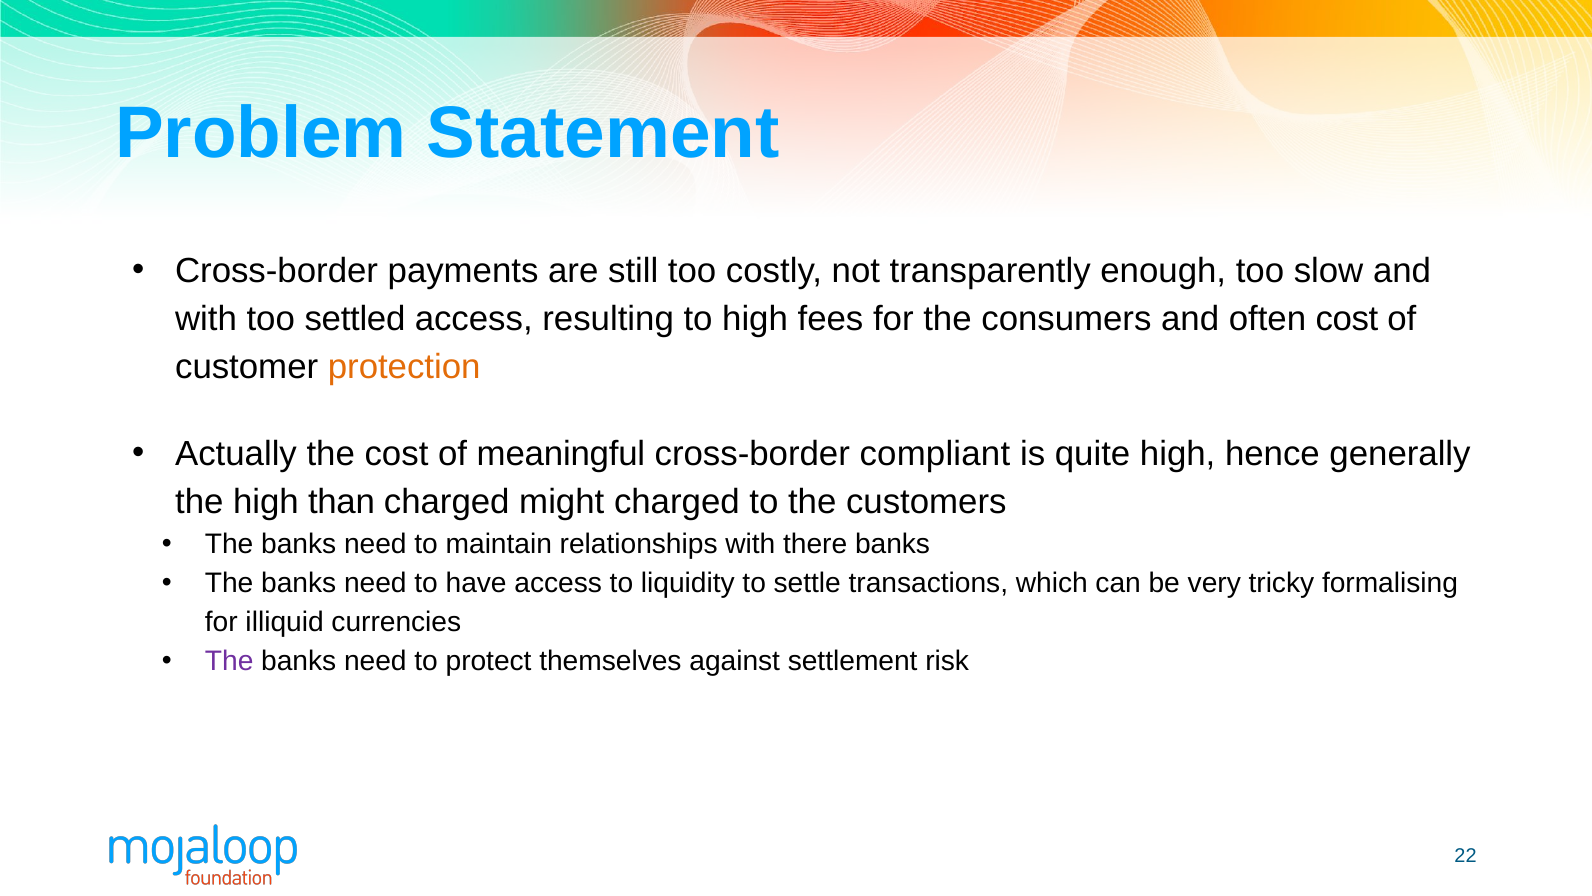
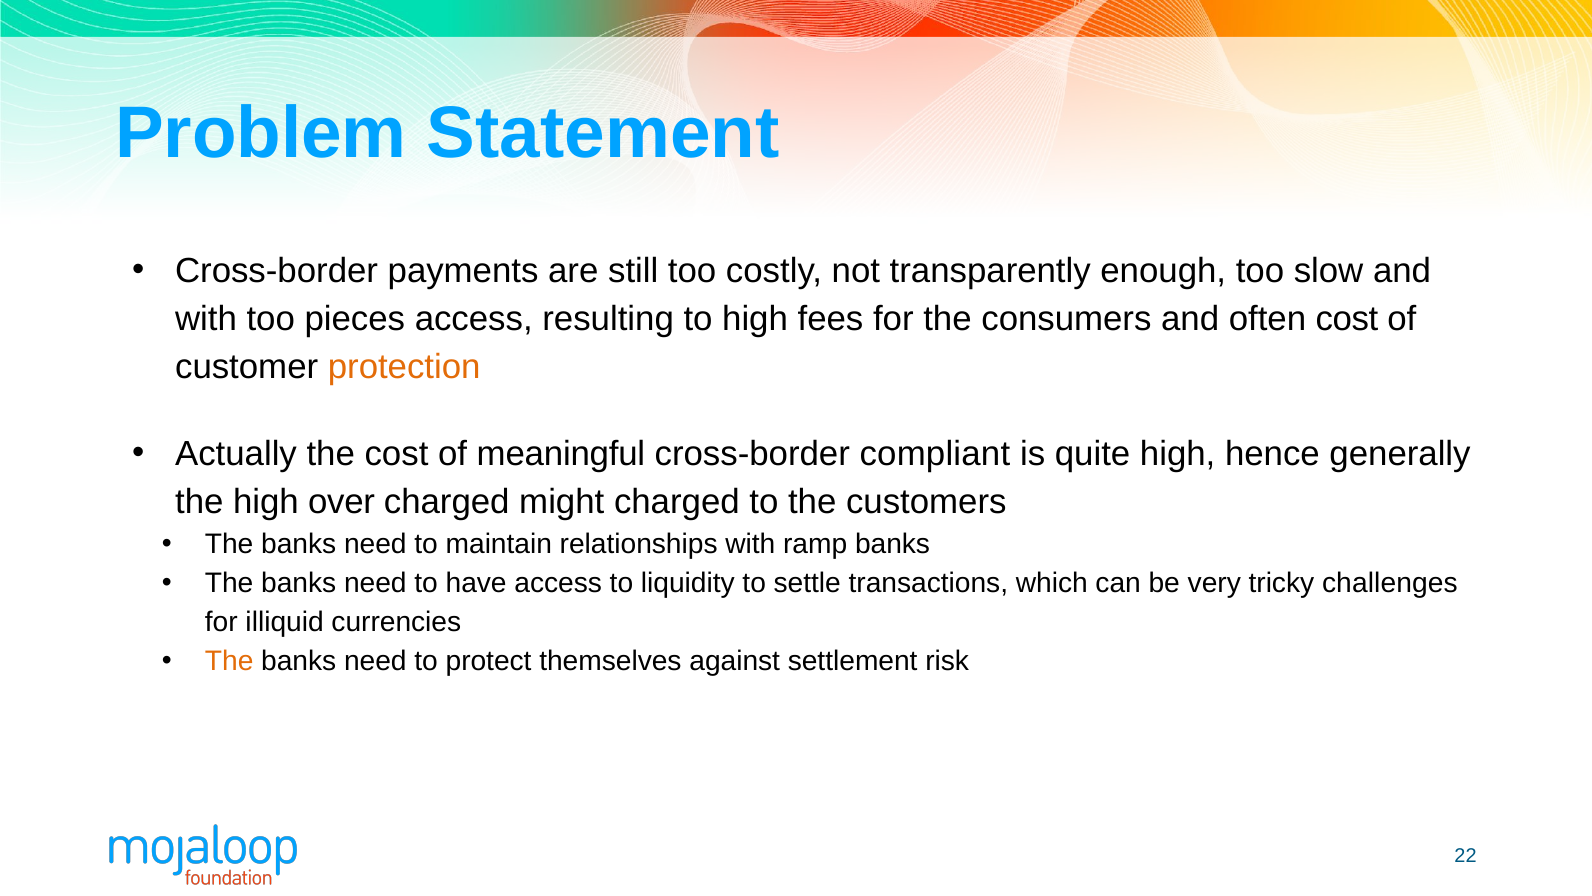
settled: settled -> pieces
than: than -> over
there: there -> ramp
formalising: formalising -> challenges
The at (229, 661) colour: purple -> orange
